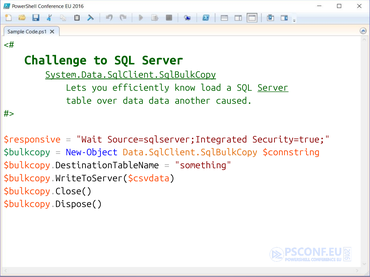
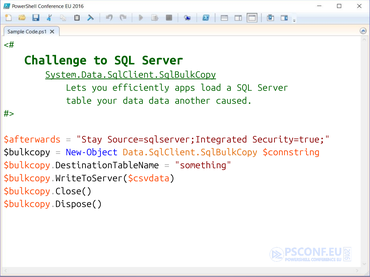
know: know -> apps
Server at (273, 88) underline: present -> none
over: over -> your
$responsive: $responsive -> $afterwards
Wait: Wait -> Stay
$bulkcopy colour: green -> black
